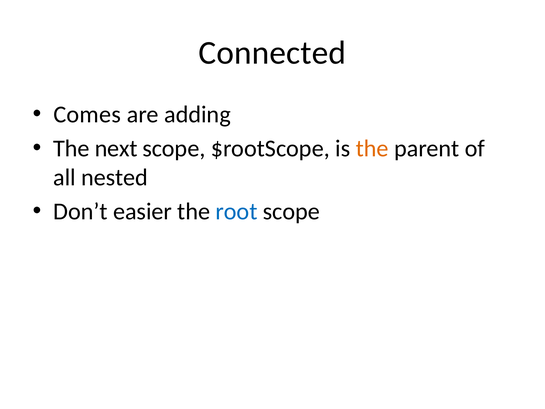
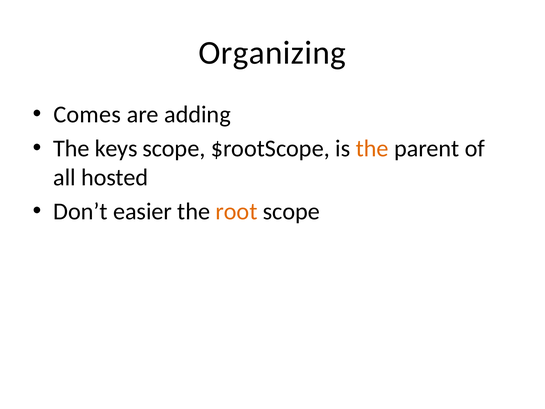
Connected: Connected -> Organizing
next: next -> keys
nested: nested -> hosted
root colour: blue -> orange
